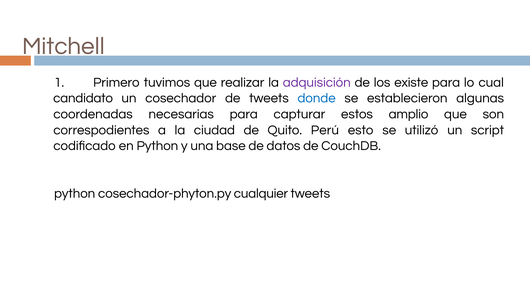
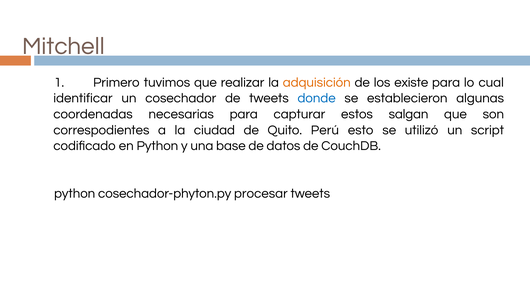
adquisición colour: purple -> orange
candidato: candidato -> identificar
amplio: amplio -> salgan
cualquier: cualquier -> procesar
